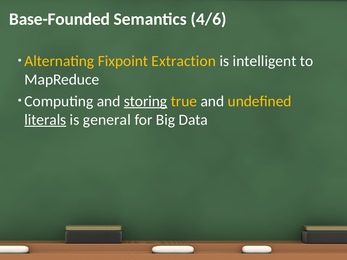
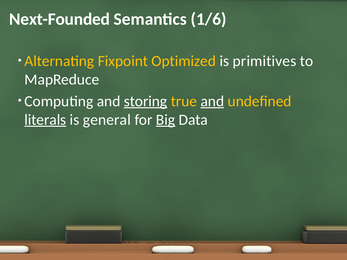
Base-Founded: Base-Founded -> Next-Founded
4/6: 4/6 -> 1/6
Extraction: Extraction -> Optimized
intelligent: intelligent -> primitives
and at (212, 101) underline: none -> present
Big underline: none -> present
